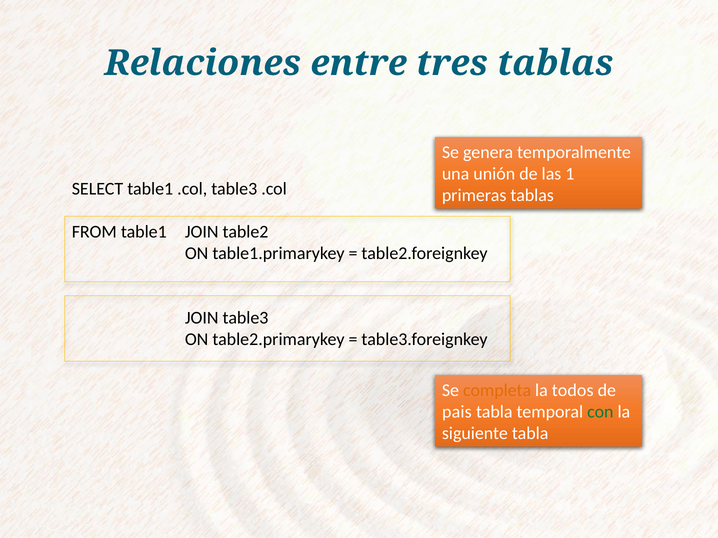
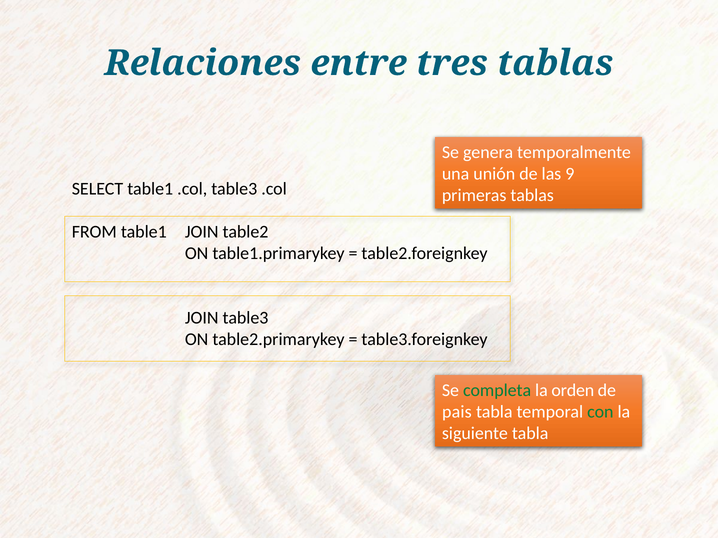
1: 1 -> 9
completa colour: orange -> green
todos: todos -> orden
